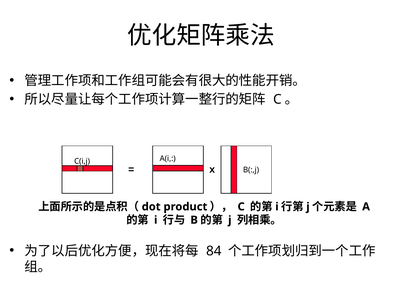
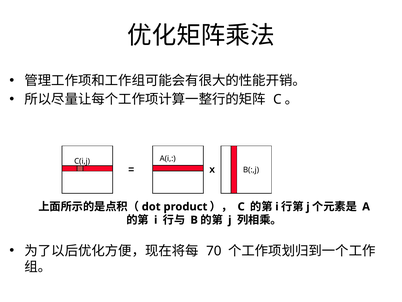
84: 84 -> 70
